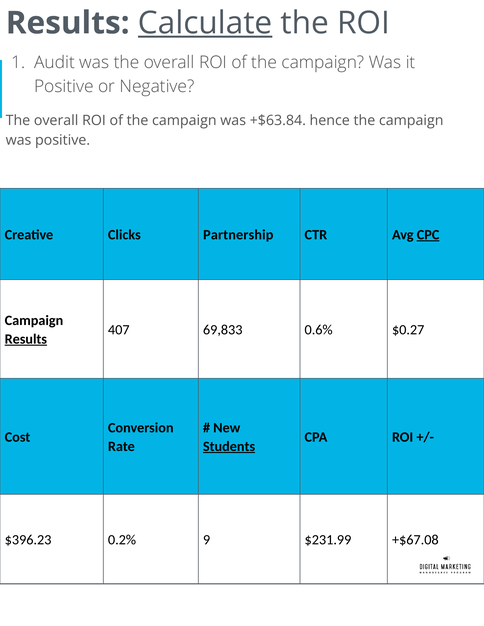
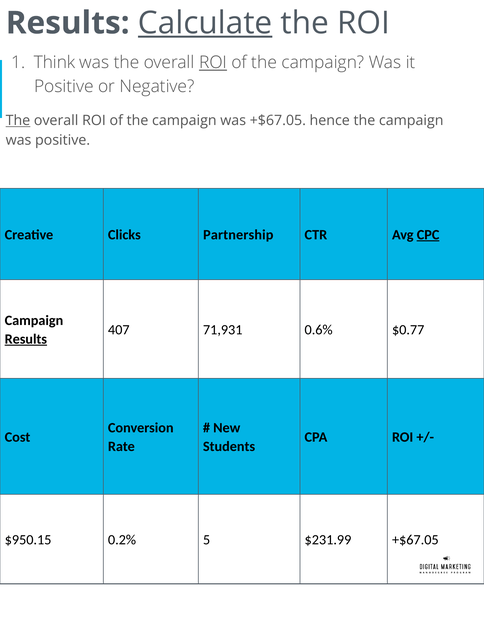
Audit: Audit -> Think
ROI at (213, 63) underline: none -> present
The at (18, 121) underline: none -> present
was +$63.84: +$63.84 -> +$67.05
69,833: 69,833 -> 71,931
$0.27: $0.27 -> $0.77
Students underline: present -> none
$396.23: $396.23 -> $950.15
9: 9 -> 5
$231.99 +$67.08: +$67.08 -> +$67.05
